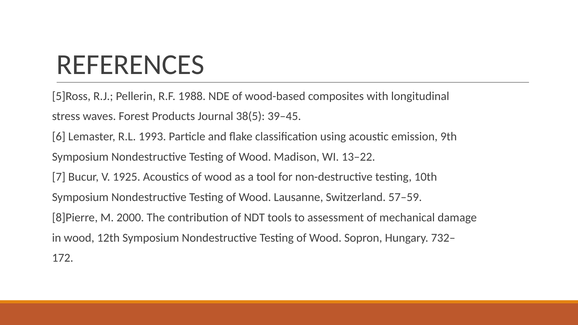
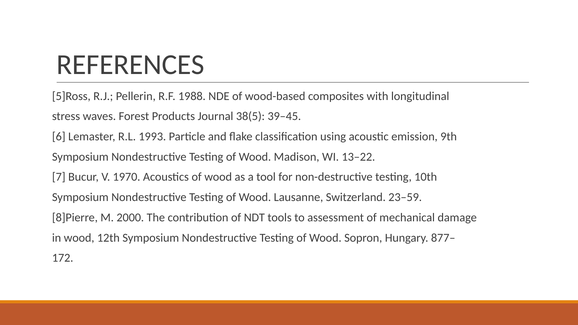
1925: 1925 -> 1970
57–59: 57–59 -> 23–59
732–: 732– -> 877–
